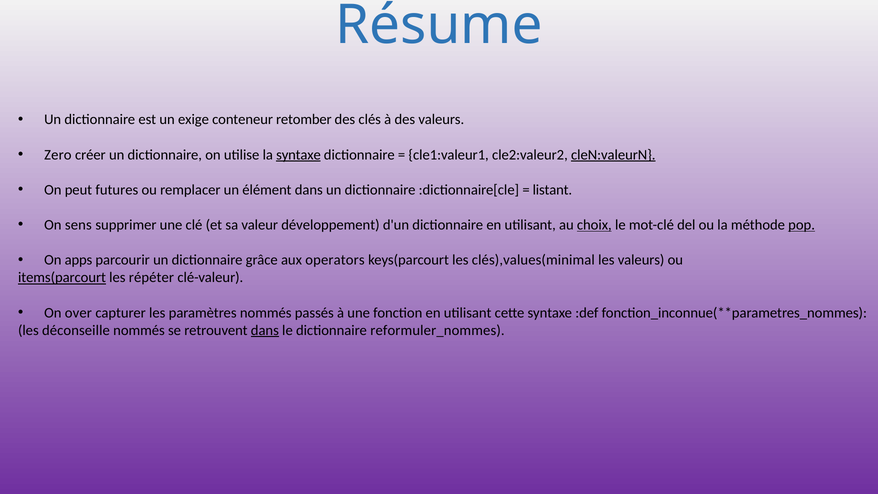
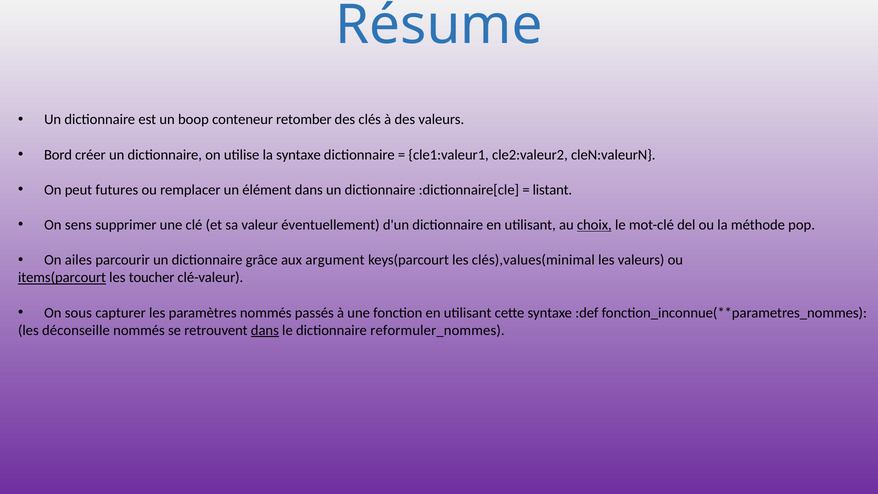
exige: exige -> boop
Zero: Zero -> Bord
syntaxe at (298, 155) underline: present -> none
cleN:valeurN underline: present -> none
développement: développement -> éventuellement
pop underline: present -> none
apps: apps -> ailes
operators: operators -> argument
répéter: répéter -> toucher
over: over -> sous
